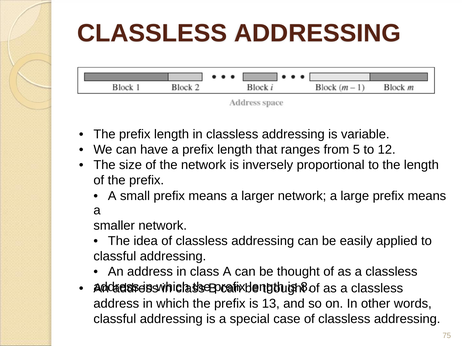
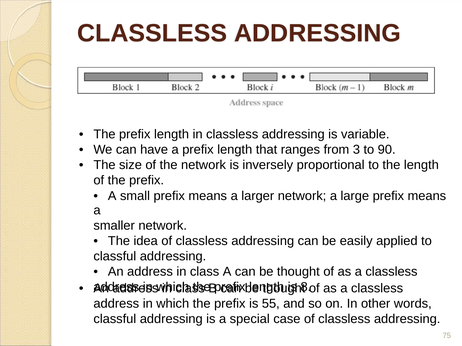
5: 5 -> 3
12: 12 -> 90
13: 13 -> 55
